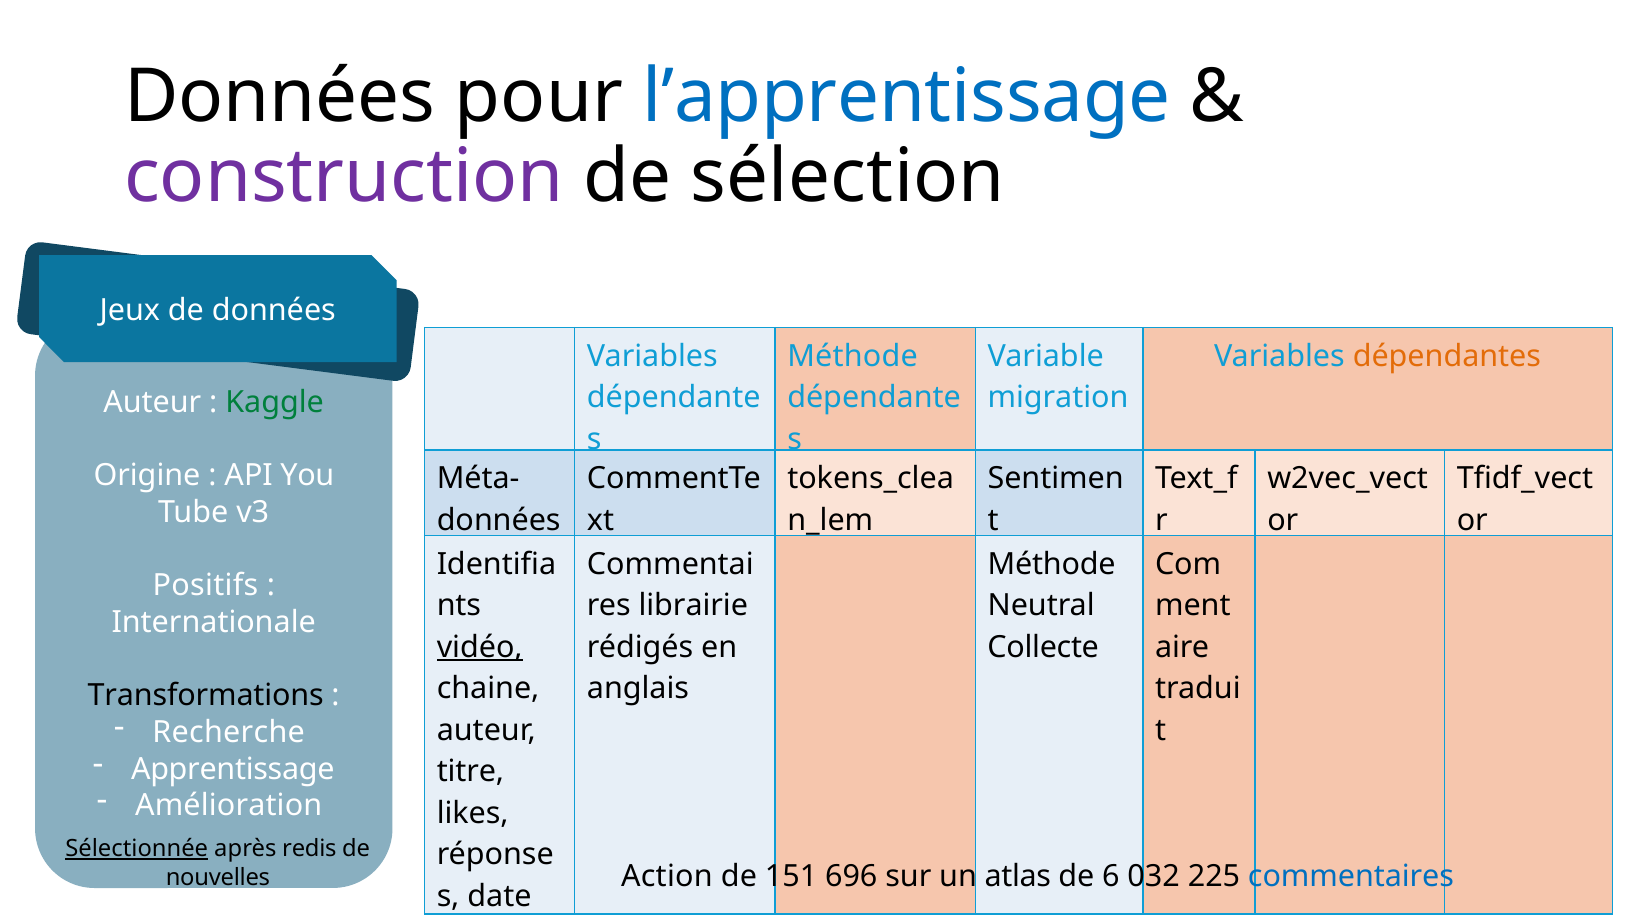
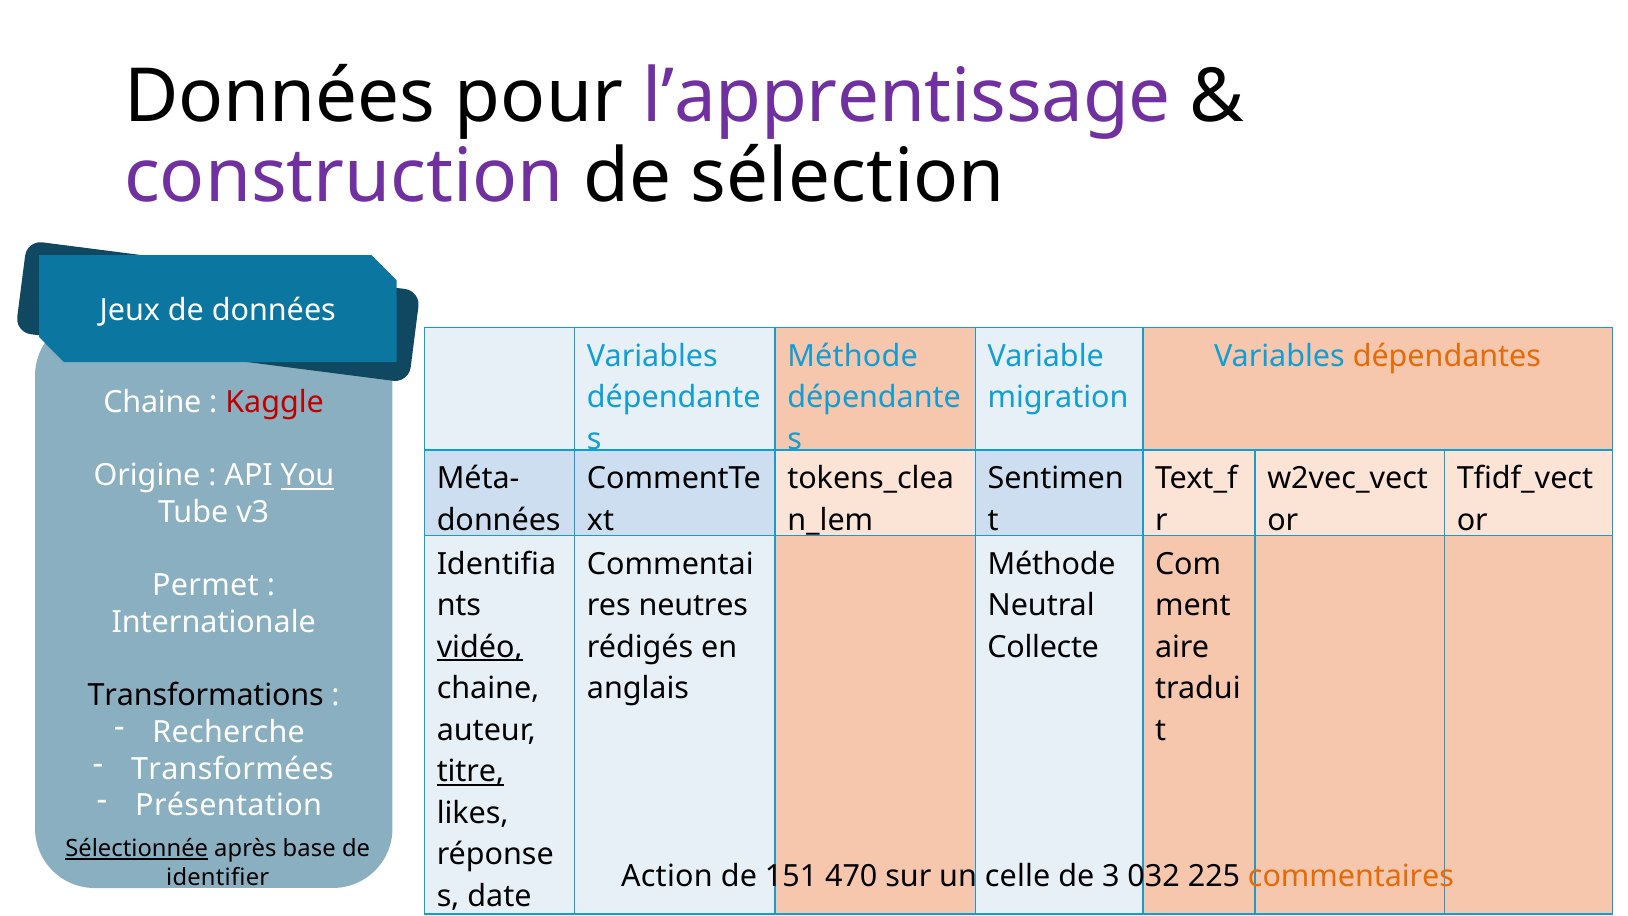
l’apprentissage colour: blue -> purple
Auteur at (152, 403): Auteur -> Chaine
Kaggle colour: green -> red
You underline: none -> present
Positifs: Positifs -> Permet
librairie: librairie -> neutres
Apprentissage: Apprentissage -> Transformées
titre underline: none -> present
Amélioration: Amélioration -> Présentation
redis: redis -> base
696: 696 -> 470
atlas: atlas -> celle
6: 6 -> 3
commentaires colour: blue -> orange
nouvelles: nouvelles -> identifier
